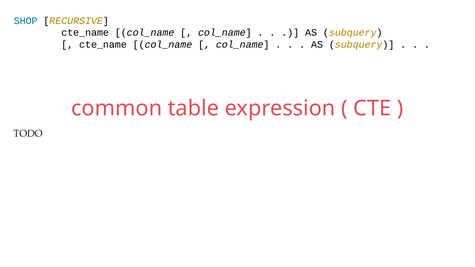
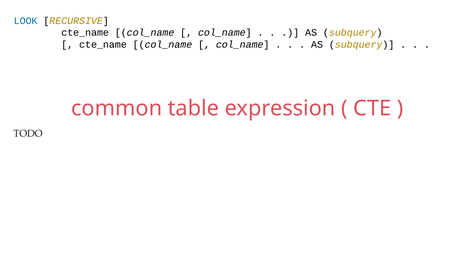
SHOP: SHOP -> LOOK
